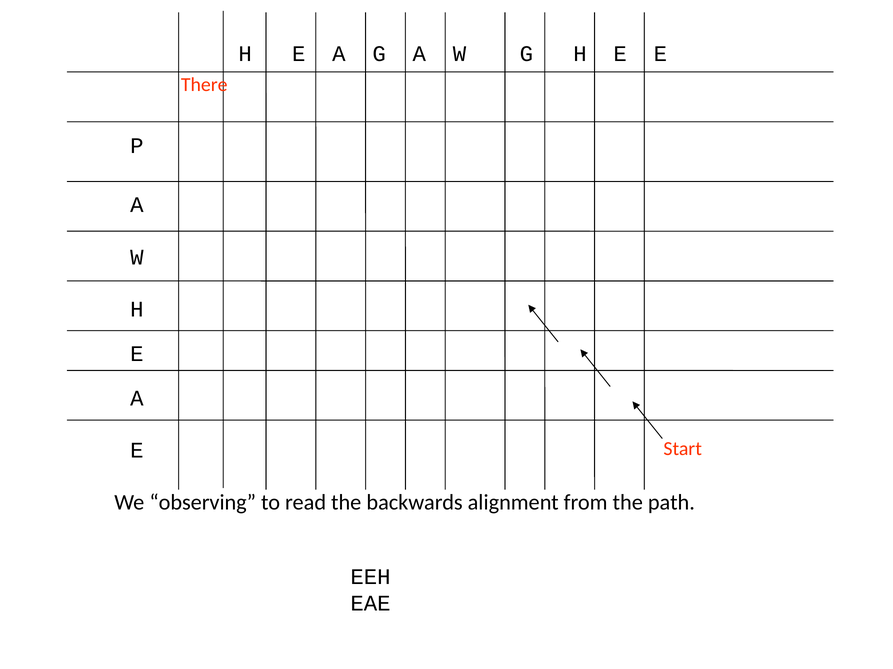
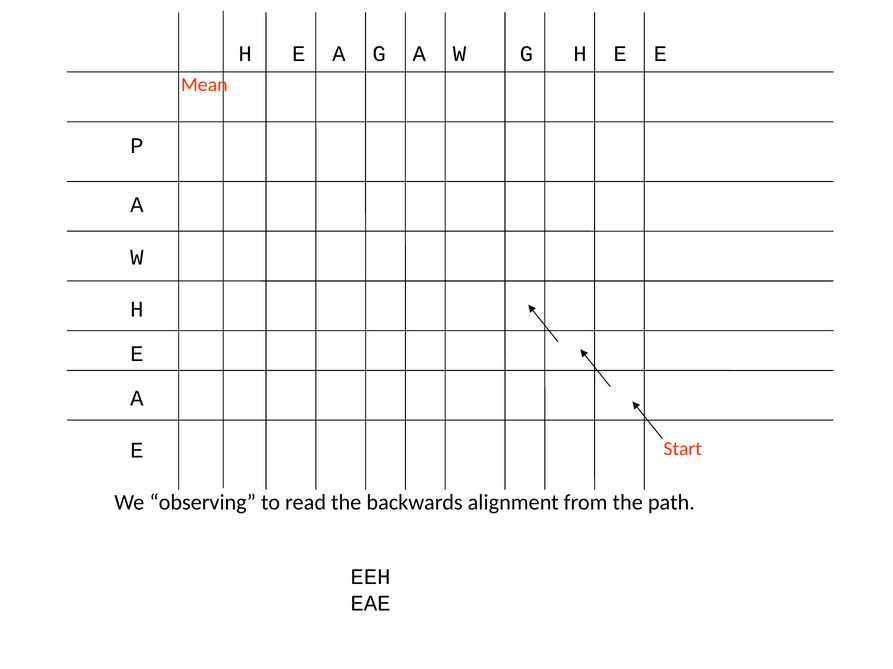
There: There -> Mean
